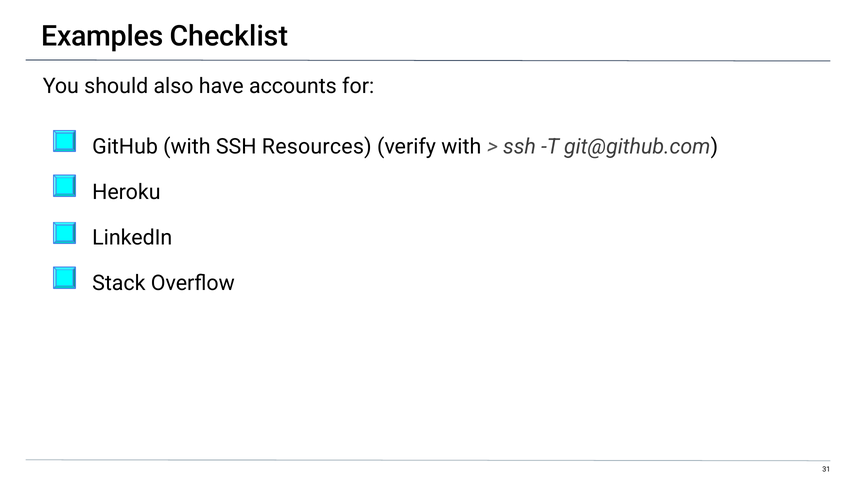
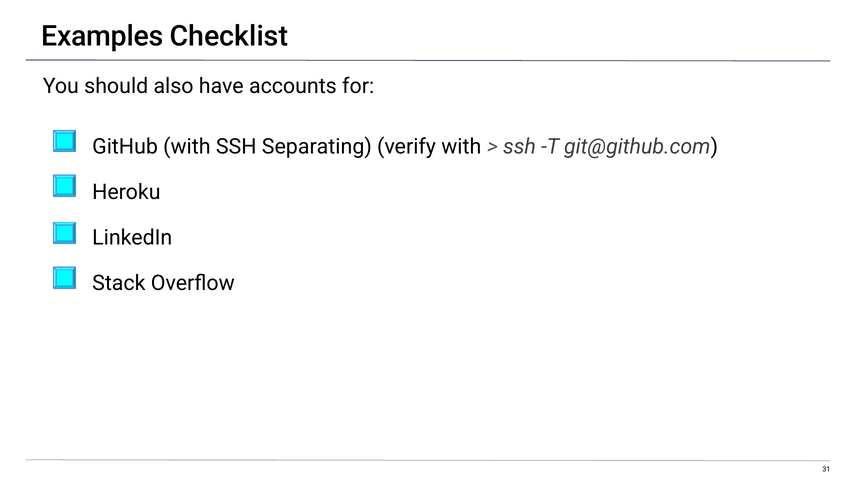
Resources: Resources -> Separating
